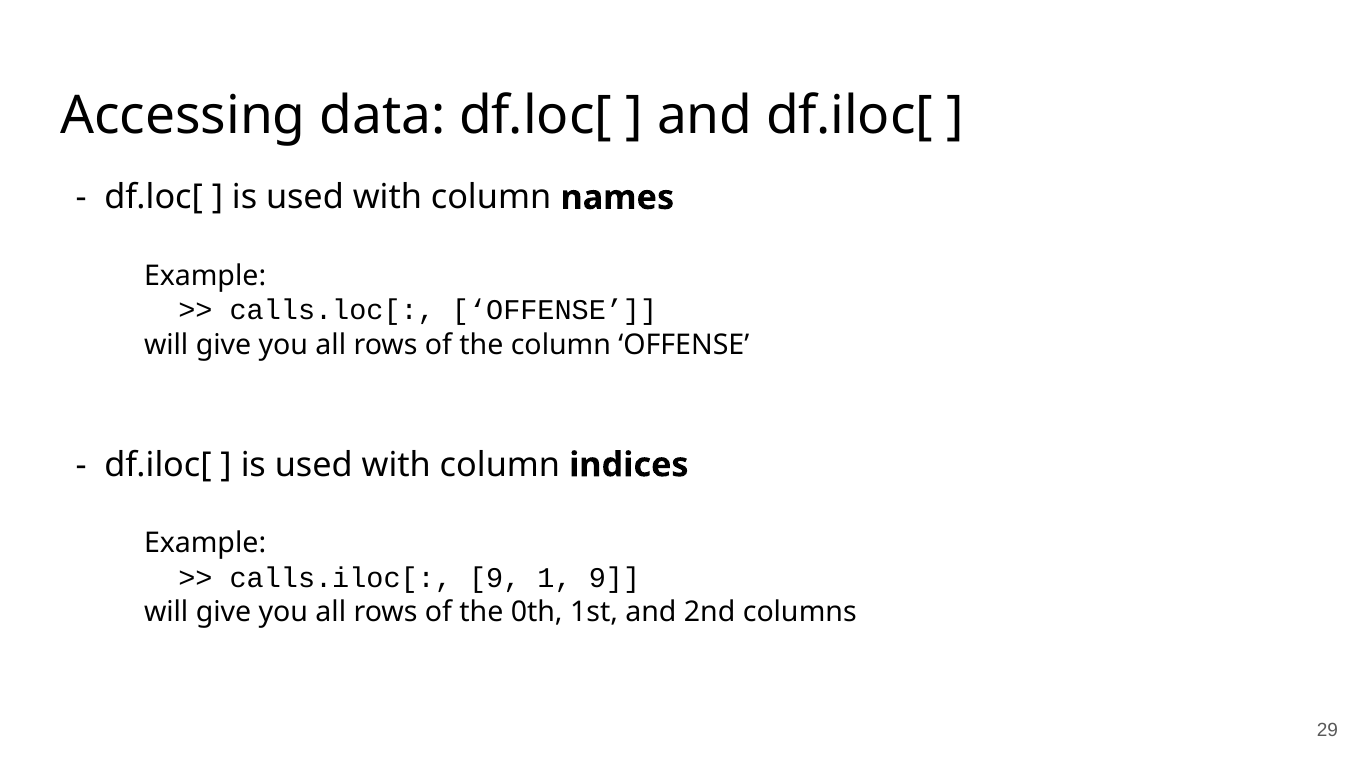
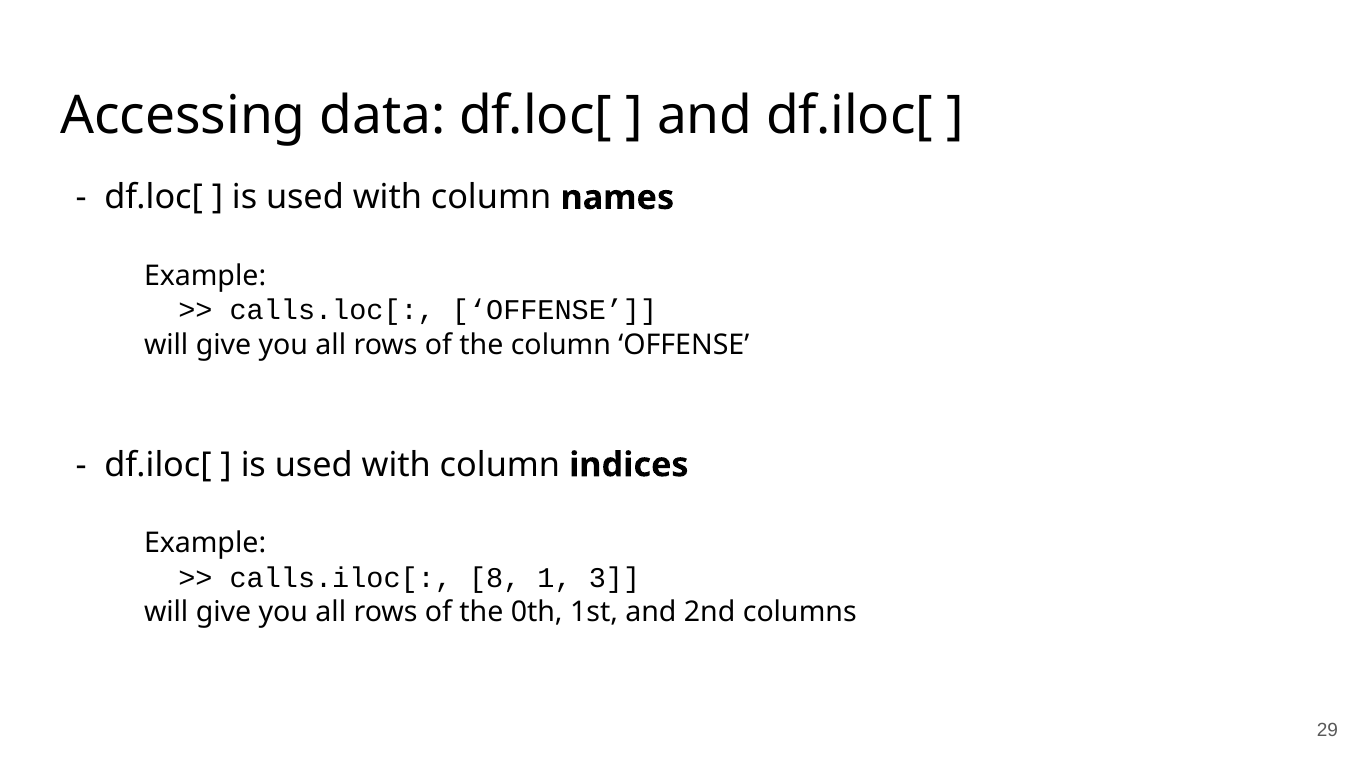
calls.iloc[ 9: 9 -> 8
1 9: 9 -> 3
